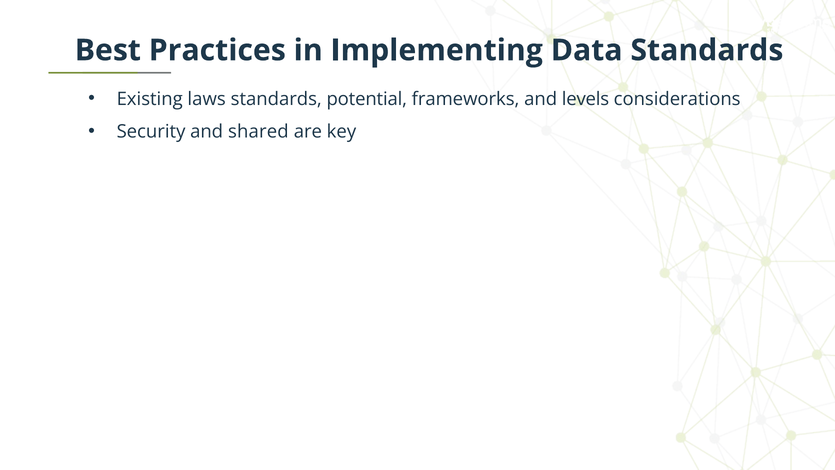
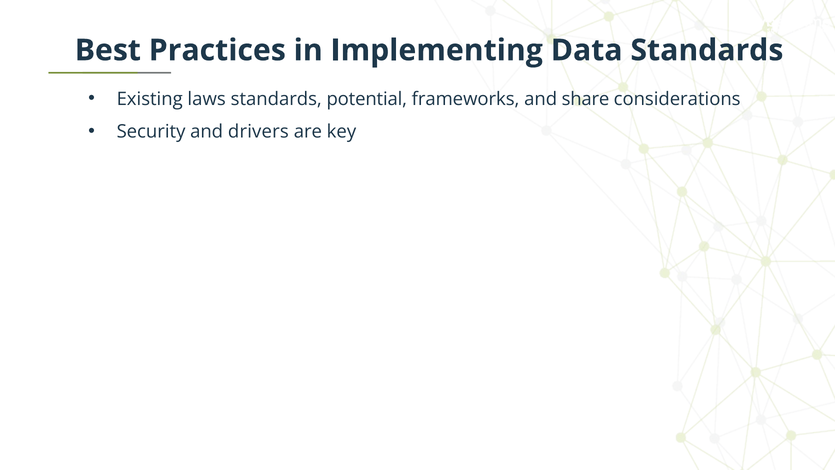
levels: levels -> share
shared: shared -> drivers
